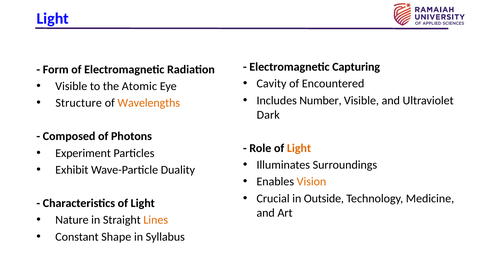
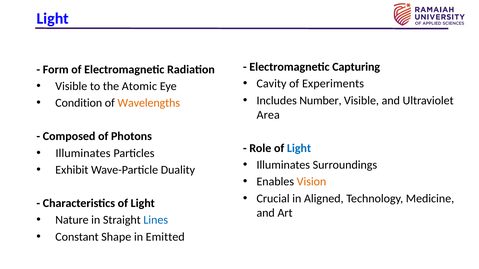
Encountered: Encountered -> Experiments
Structure: Structure -> Condition
Dark: Dark -> Area
Light at (299, 148) colour: orange -> blue
Experiment at (83, 153): Experiment -> Illuminates
Outside: Outside -> Aligned
Lines colour: orange -> blue
Syllabus: Syllabus -> Emitted
